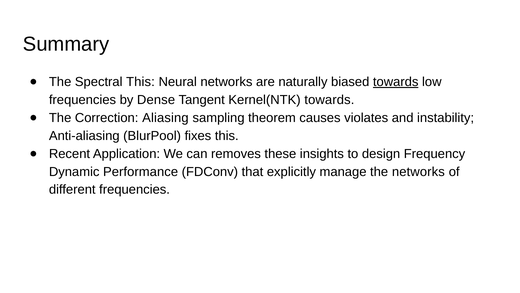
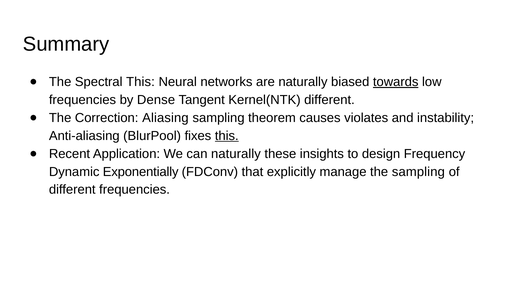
Kernel(NTK towards: towards -> different
this at (227, 136) underline: none -> present
can removes: removes -> naturally
Performance: Performance -> Exponentially
the networks: networks -> sampling
